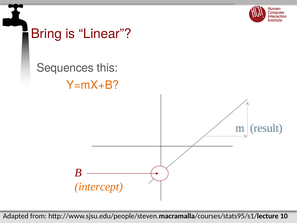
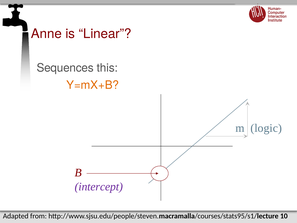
Bring: Bring -> Anne
result: result -> logic
intercept colour: orange -> purple
